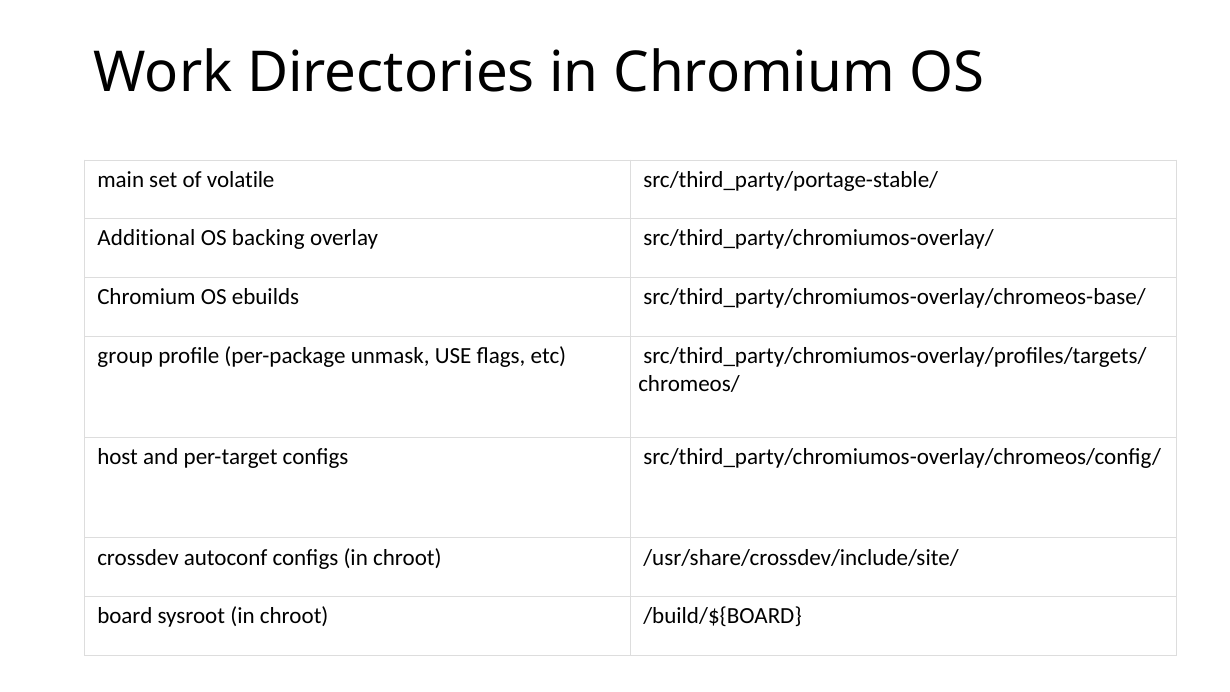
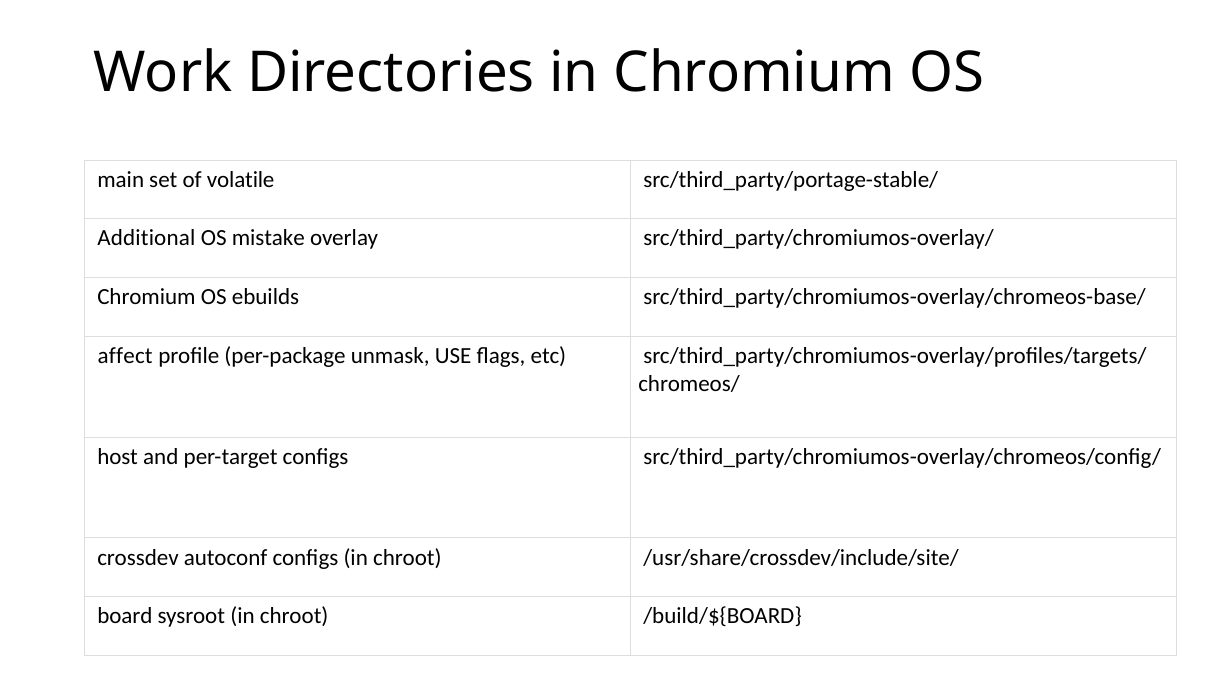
backing: backing -> mistake
group: group -> affect
